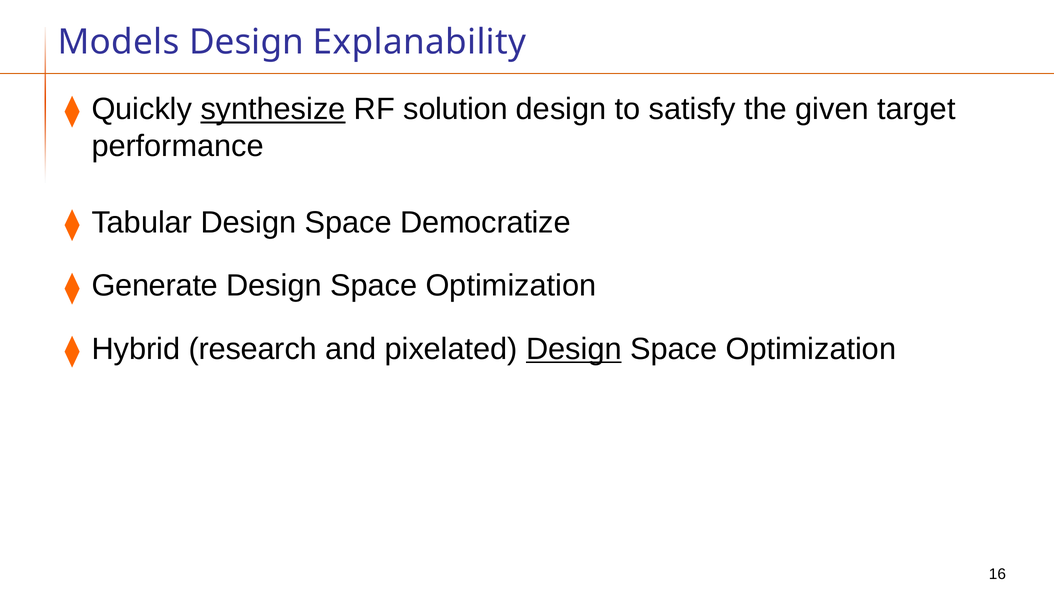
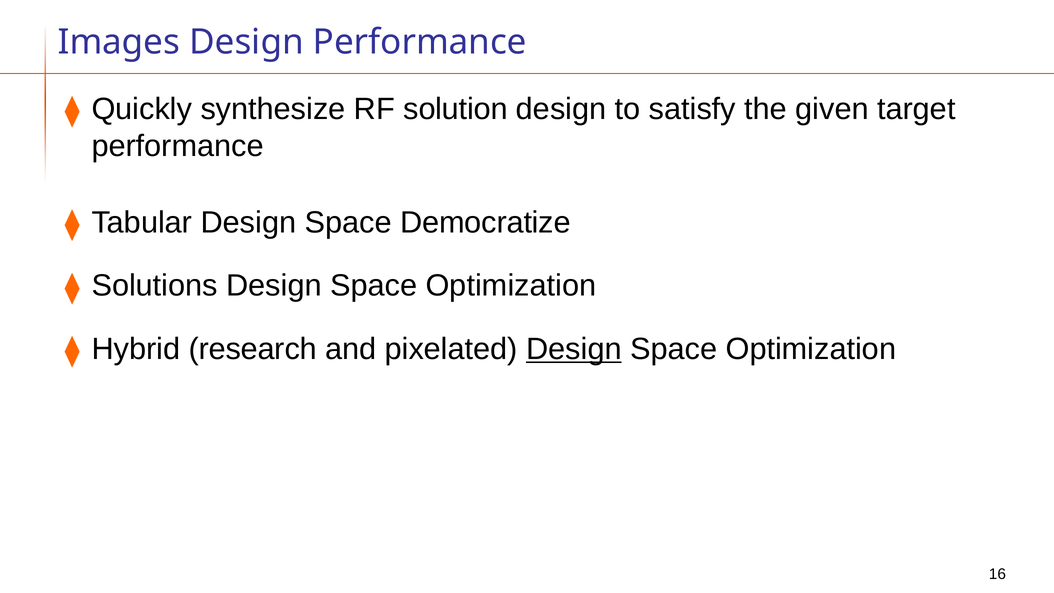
Models: Models -> Images
Design Explanability: Explanability -> Performance
synthesize underline: present -> none
Generate: Generate -> Solutions
